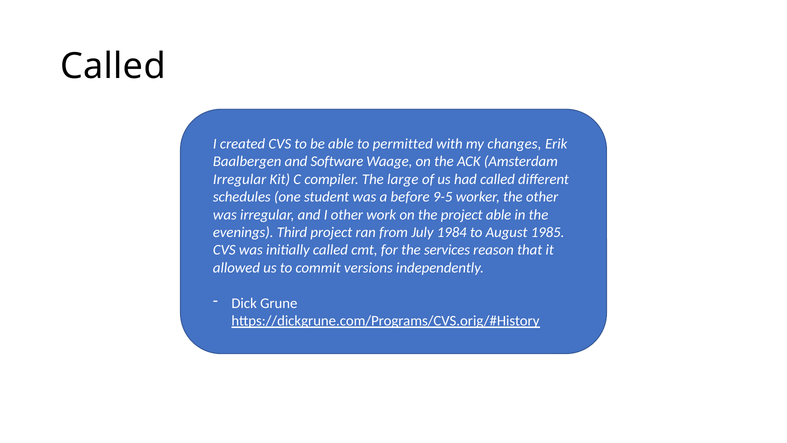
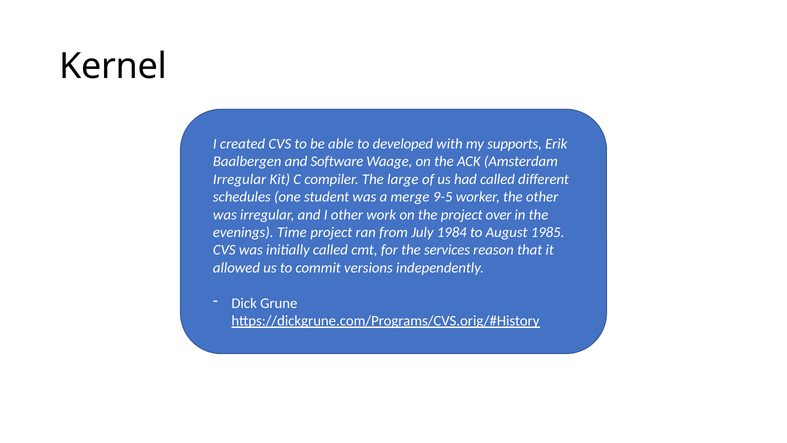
Called at (113, 66): Called -> Kernel
permitted: permitted -> developed
changes: changes -> supports
before: before -> merge
project able: able -> over
Third: Third -> Time
